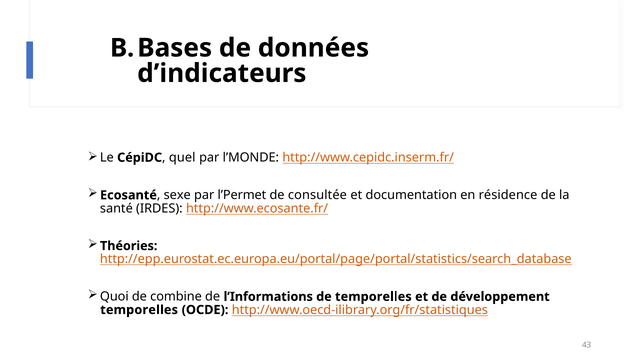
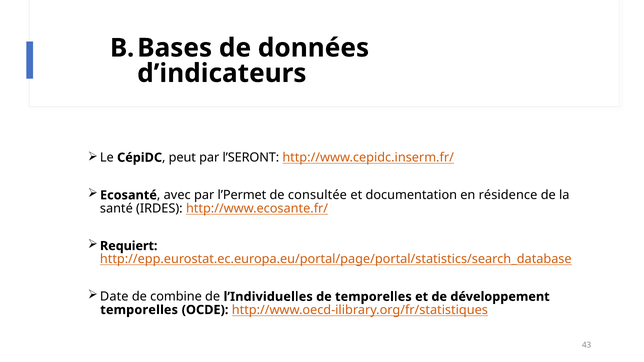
quel: quel -> peut
l’MONDE: l’MONDE -> l’SERONT
sexe: sexe -> avec
Théories: Théories -> Requiert
Quoi: Quoi -> Date
l’Informations: l’Informations -> l’Individuelles
